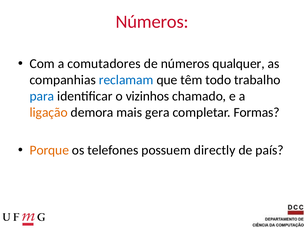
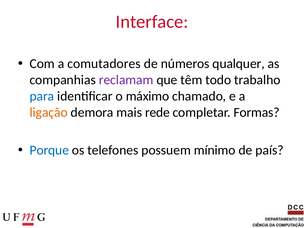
Números at (152, 22): Números -> Interface
reclamam colour: blue -> purple
vizinhos: vizinhos -> máximo
gera: gera -> rede
Porque colour: orange -> blue
directly: directly -> mínimo
